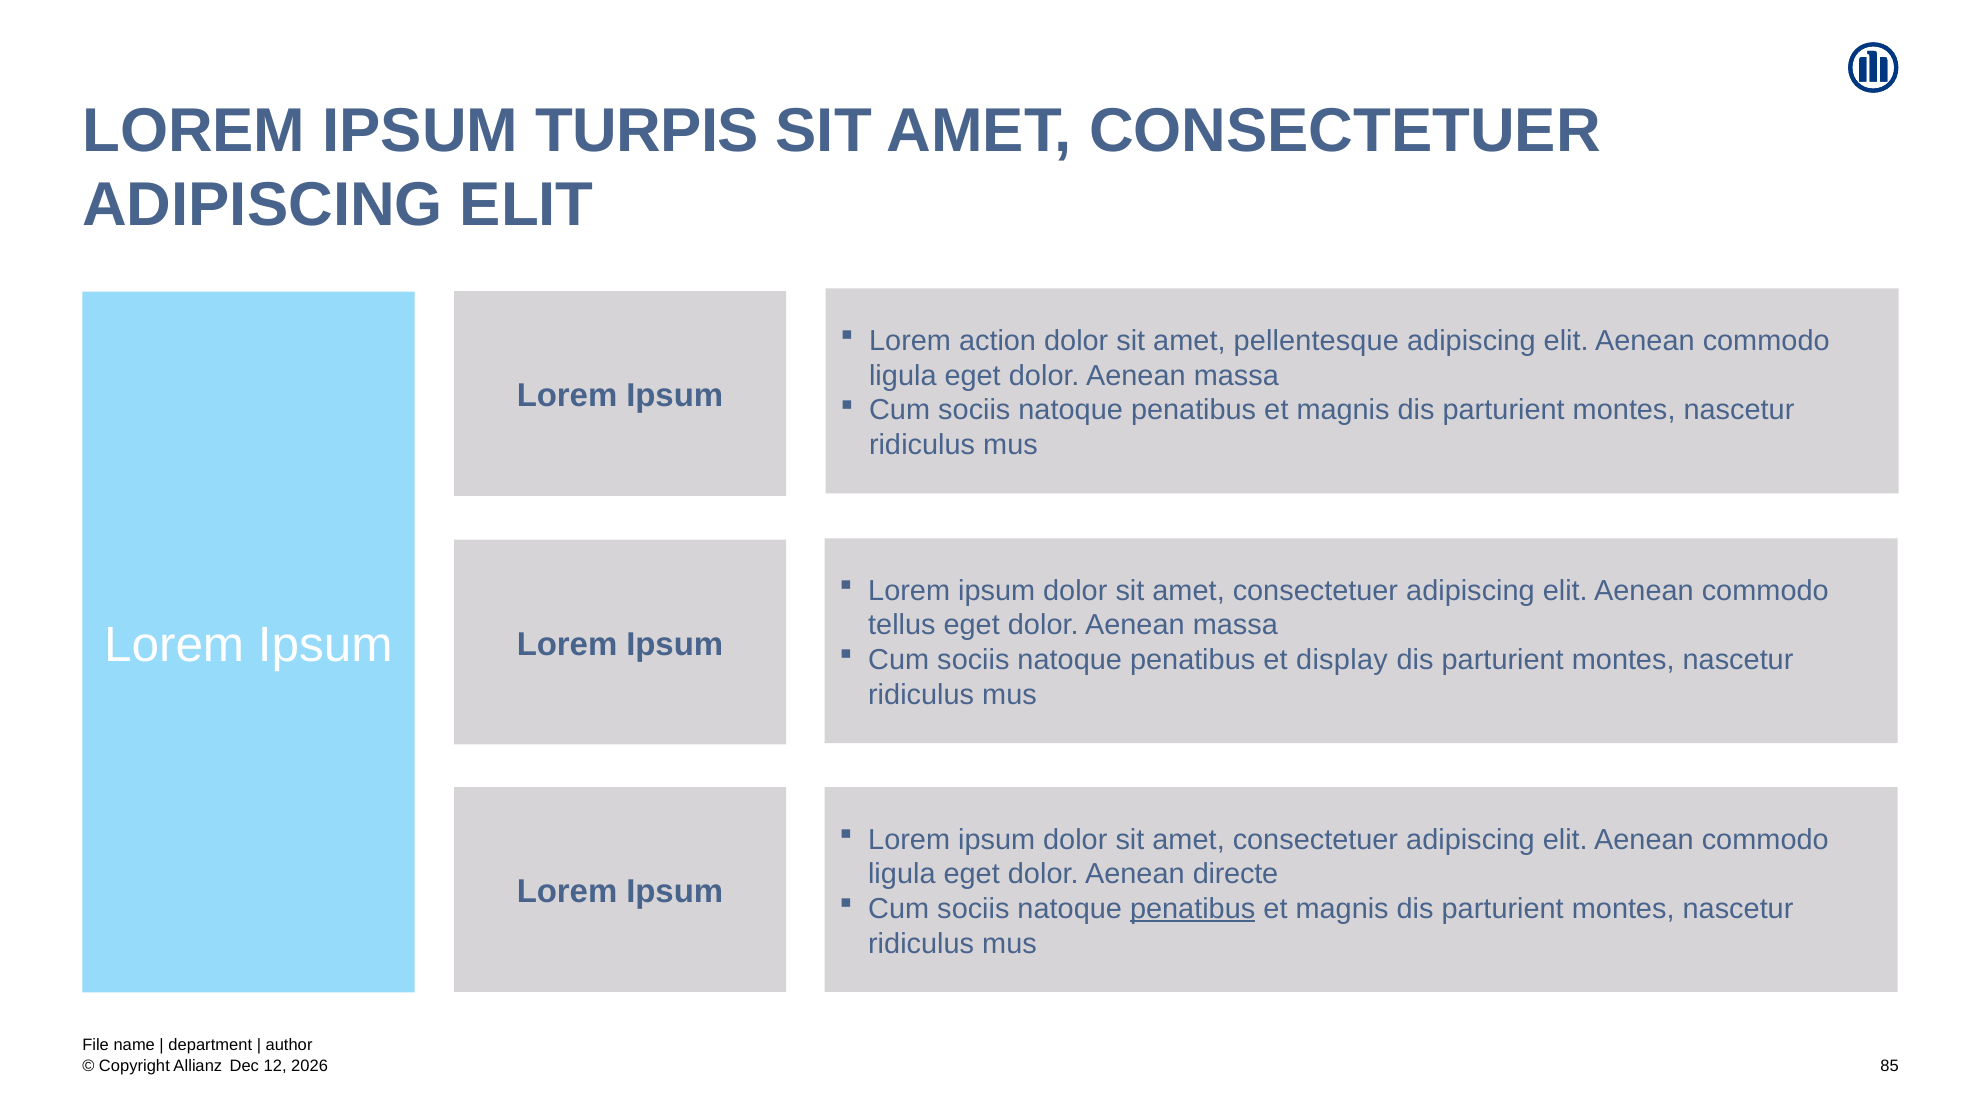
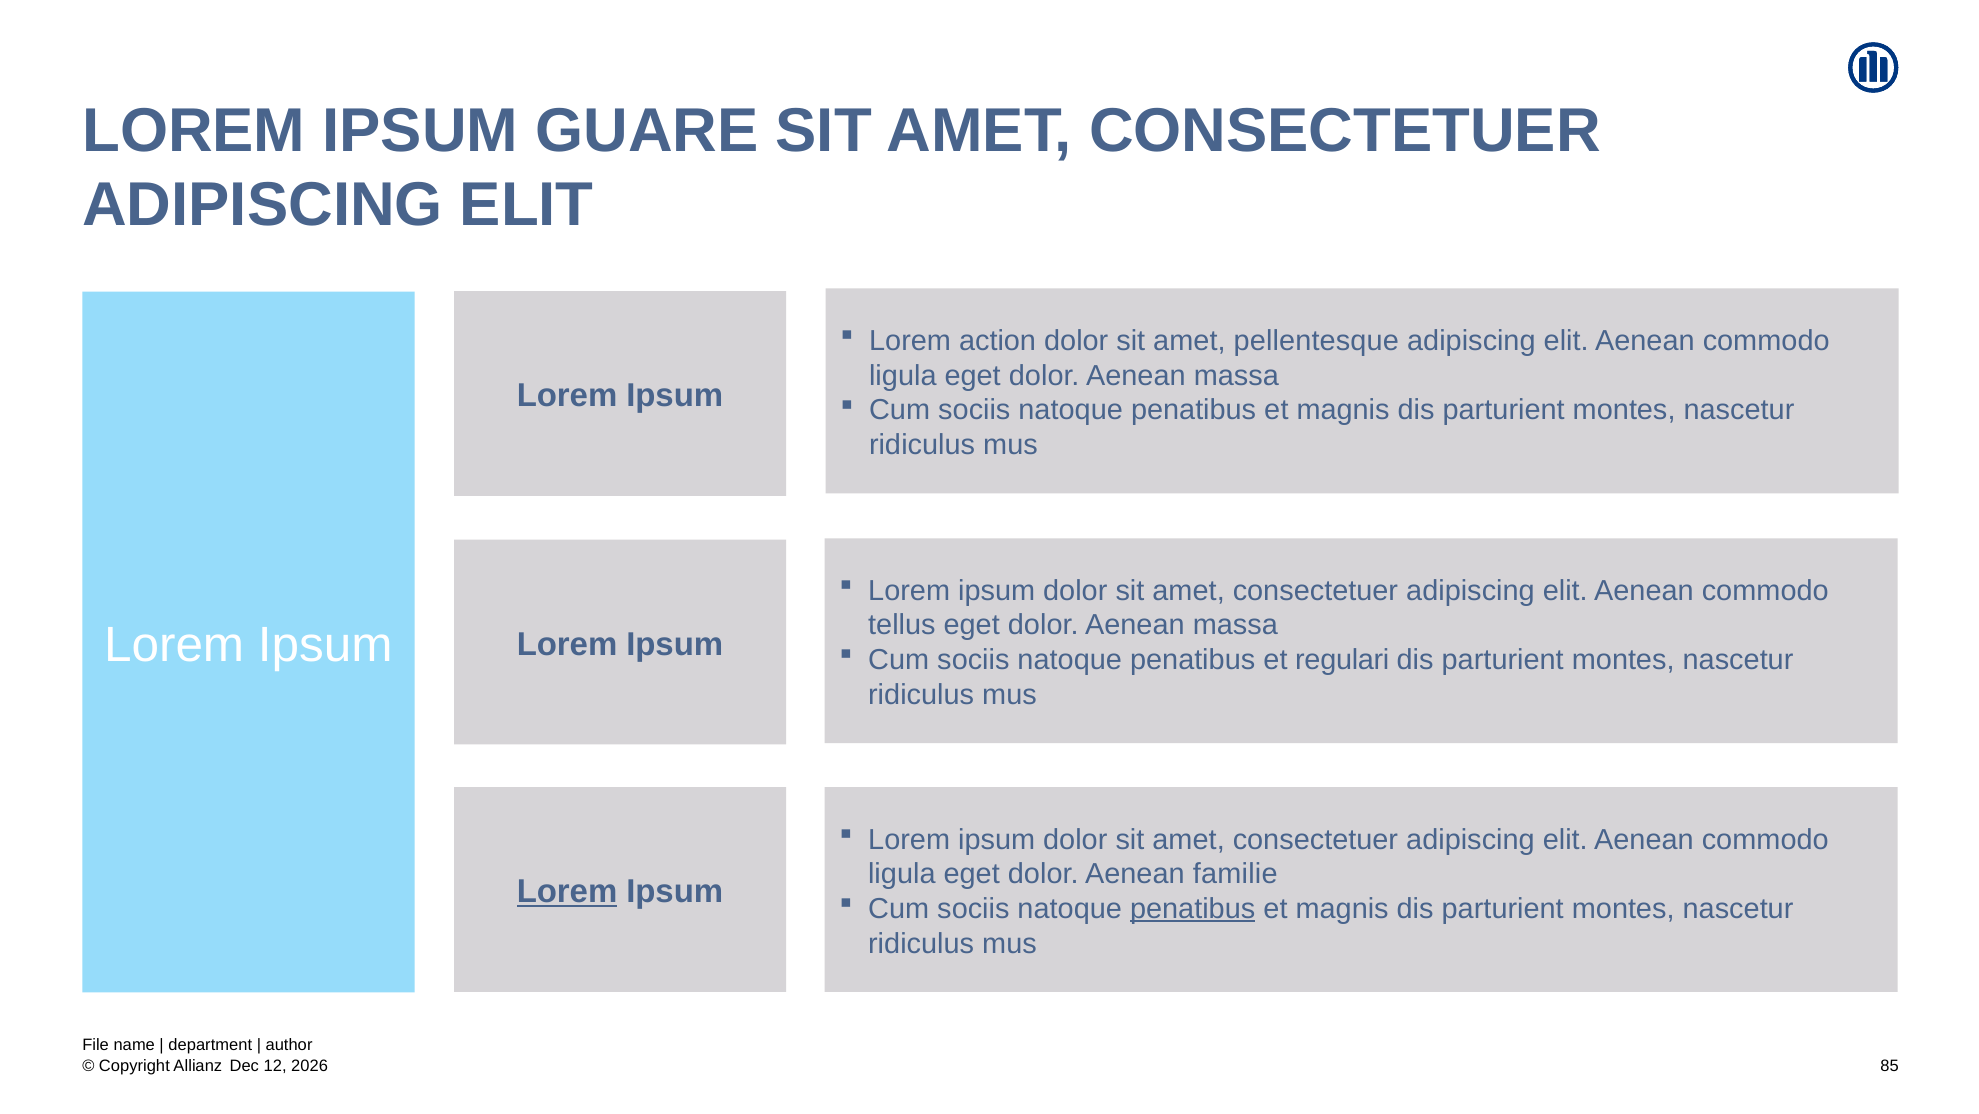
TURPIS: TURPIS -> GUARE
display: display -> regulari
directe: directe -> familie
Lorem at (567, 891) underline: none -> present
